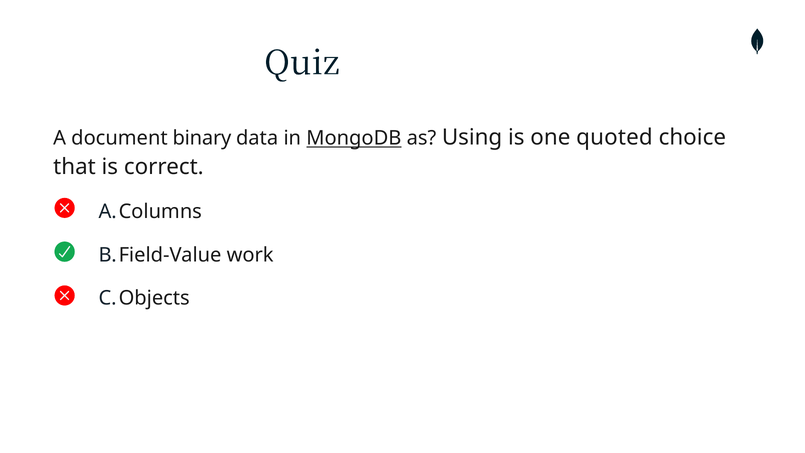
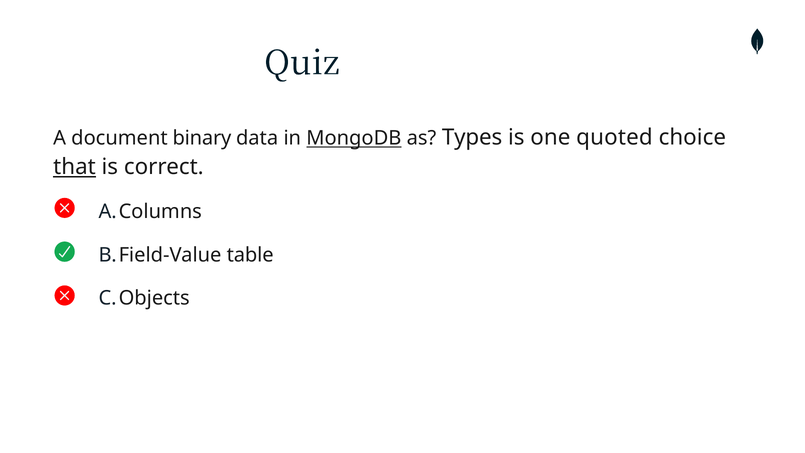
Using: Using -> Types
that underline: none -> present
work: work -> table
